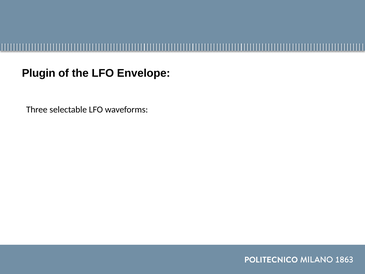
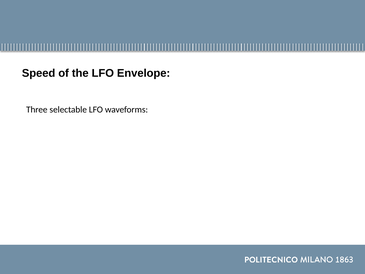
Plugin: Plugin -> Speed
